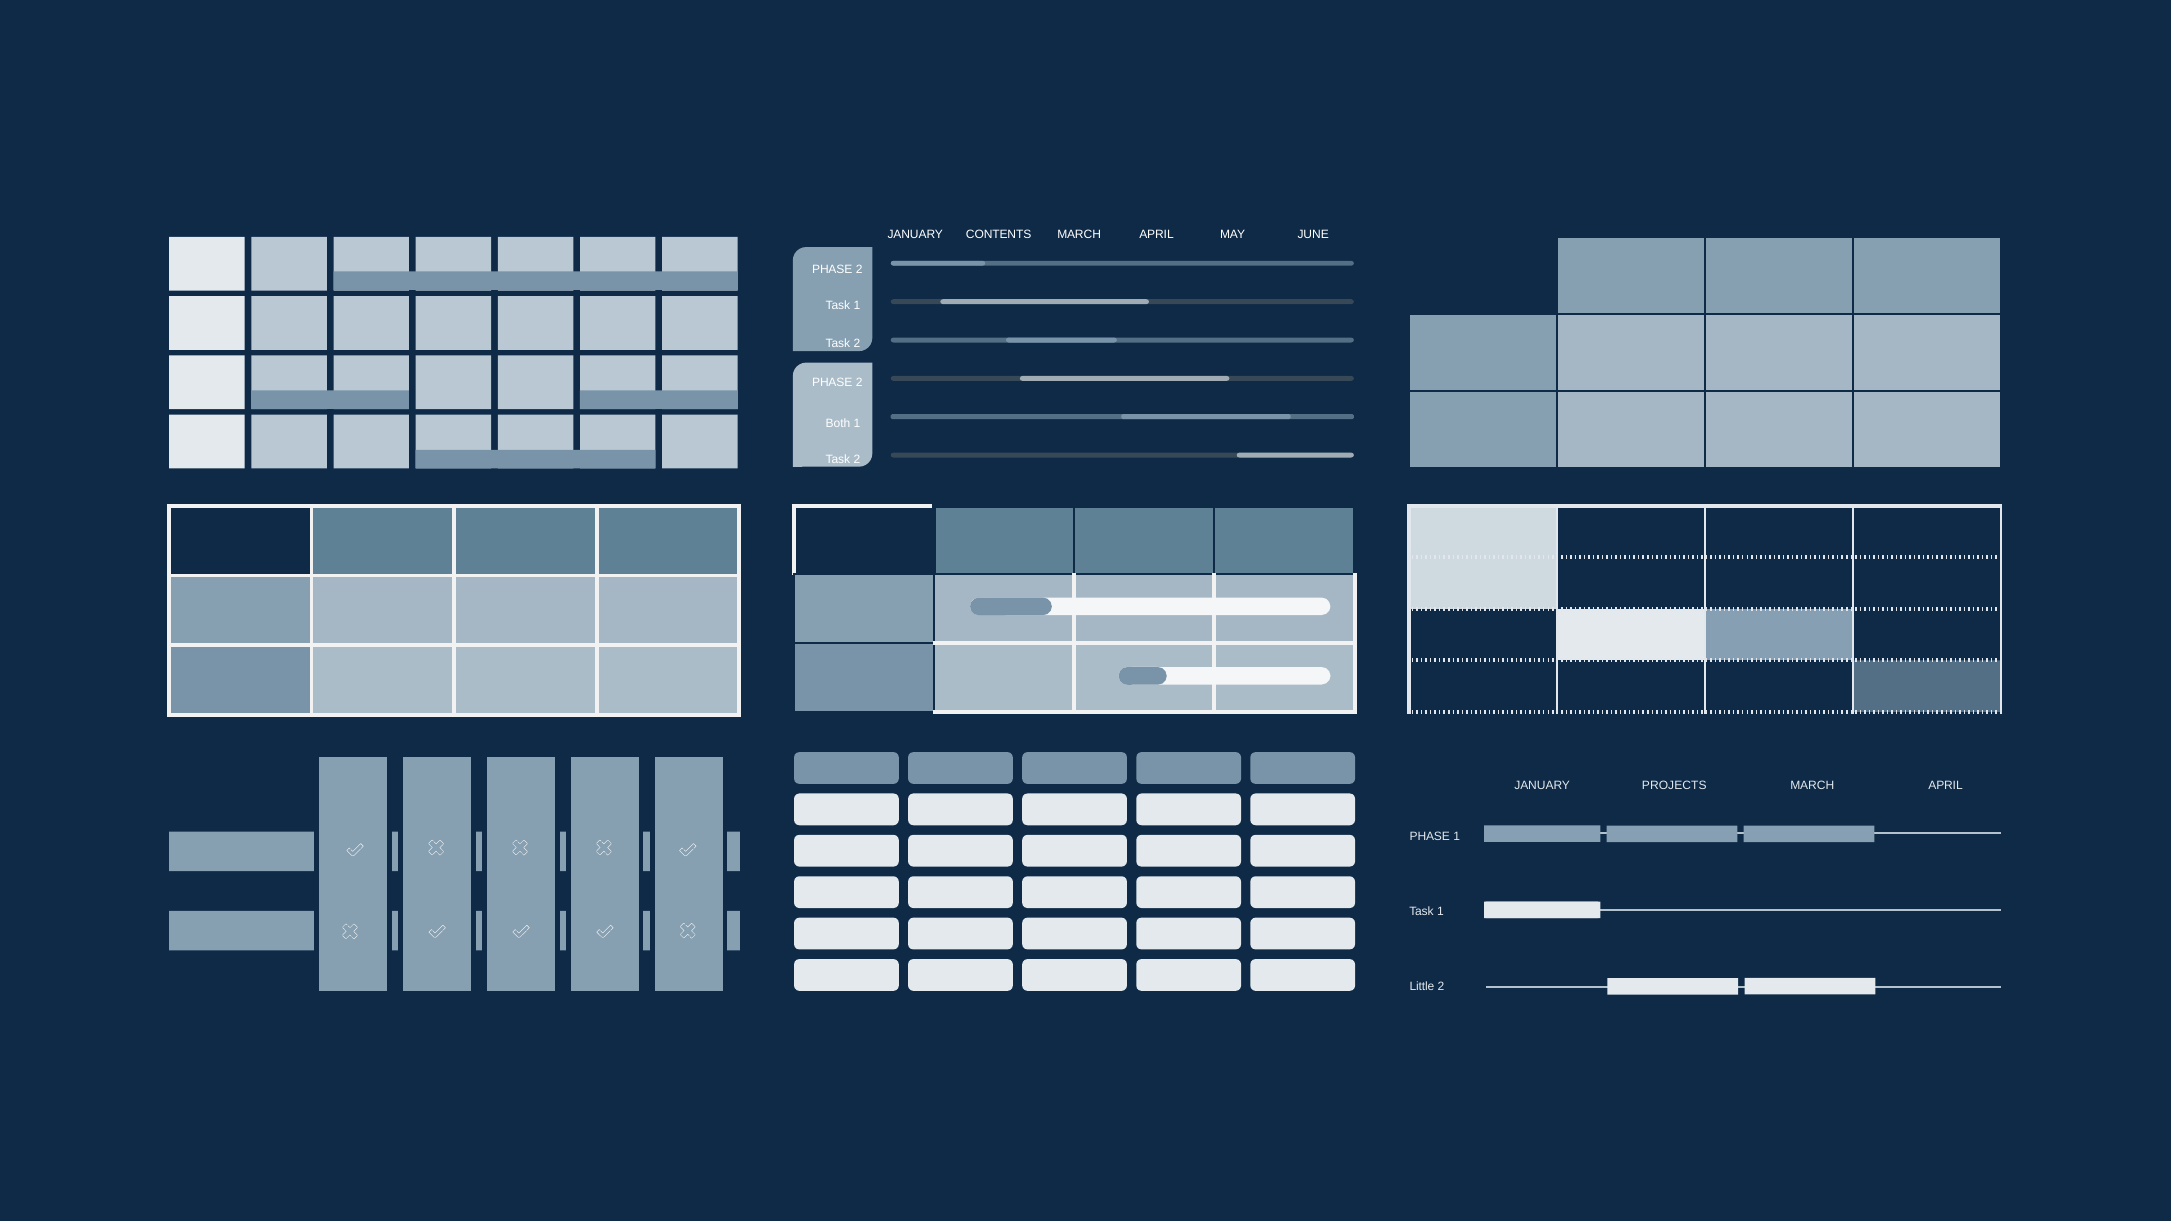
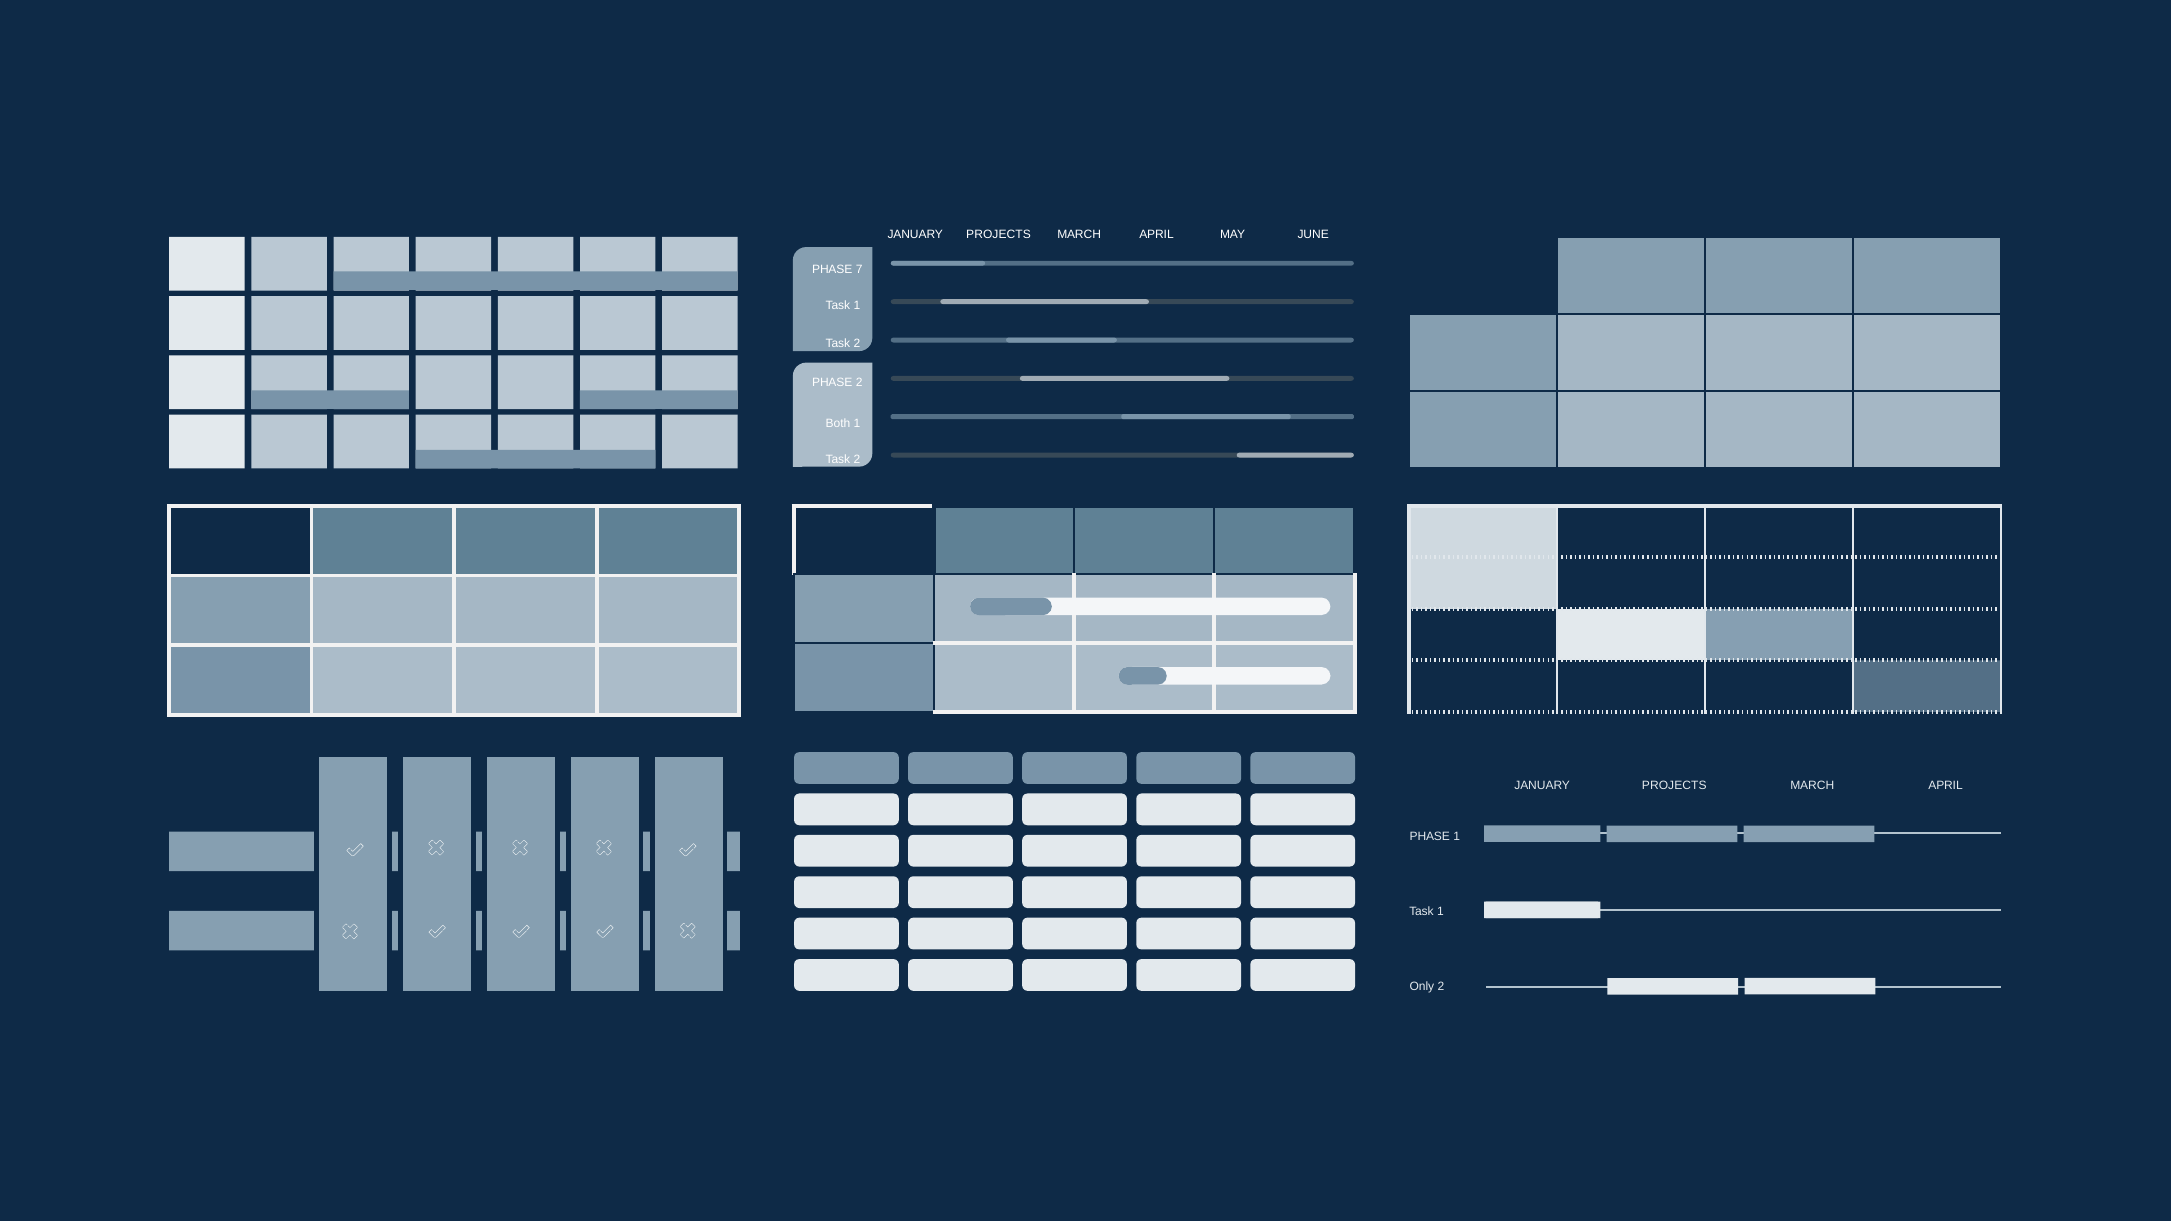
CONTENTS at (999, 234): CONTENTS -> PROJECTS
2 at (859, 269): 2 -> 7
Little: Little -> Only
